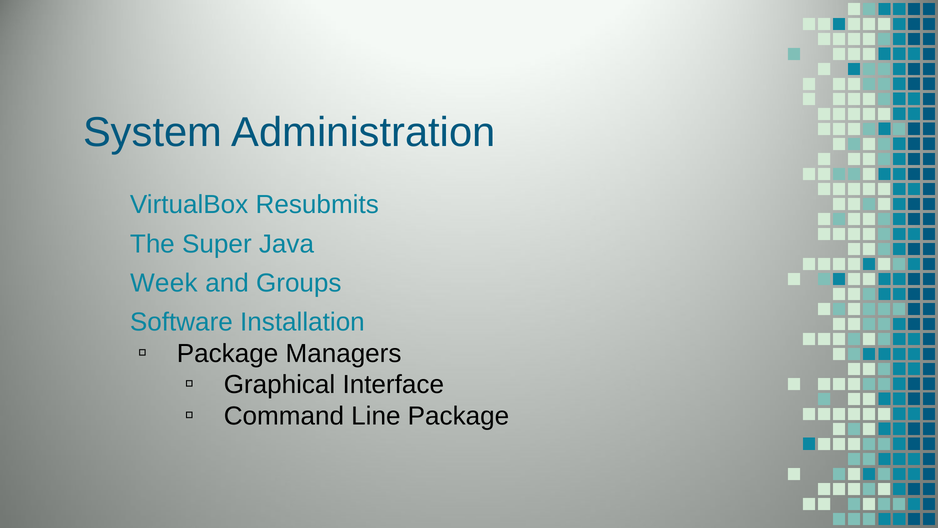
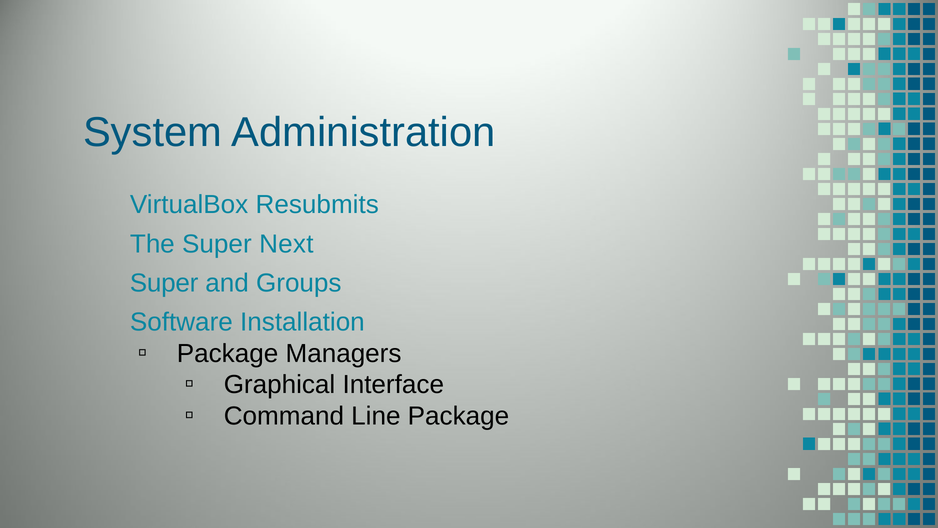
Java: Java -> Next
Week at (164, 283): Week -> Super
